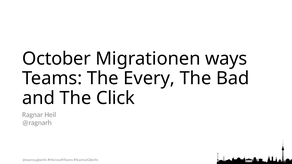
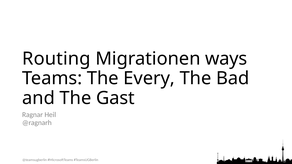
October: October -> Routing
Click: Click -> Gast
